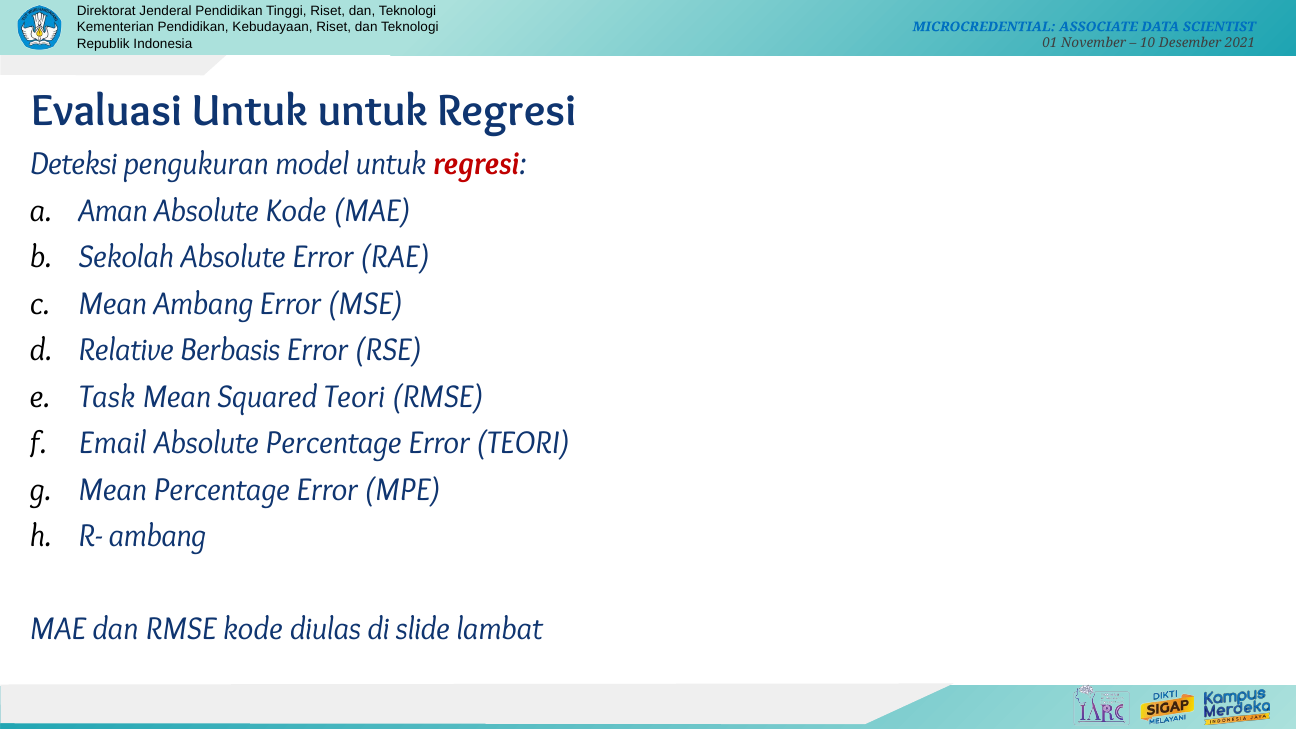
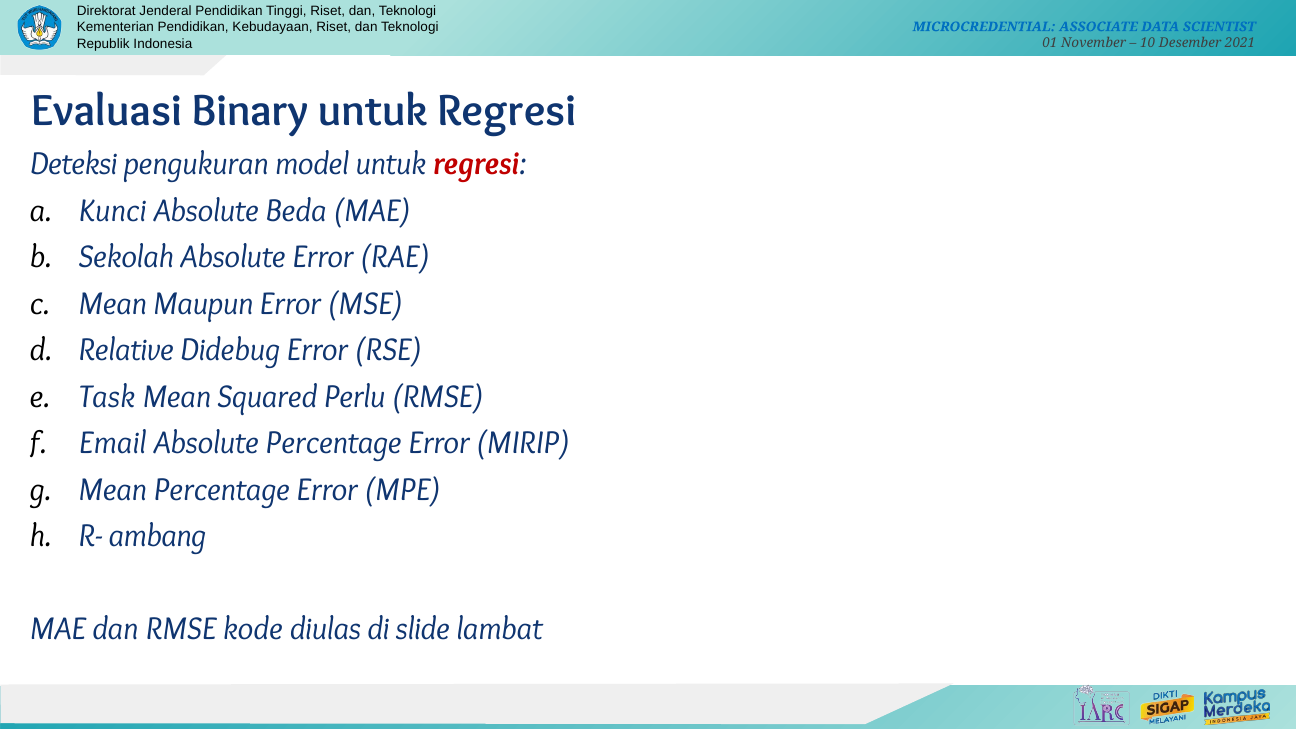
Evaluasi Untuk: Untuk -> Binary
Aman: Aman -> Kunci
Absolute Kode: Kode -> Beda
Mean Ambang: Ambang -> Maupun
Berbasis: Berbasis -> Didebug
Squared Teori: Teori -> Perlu
Error TEORI: TEORI -> MIRIP
